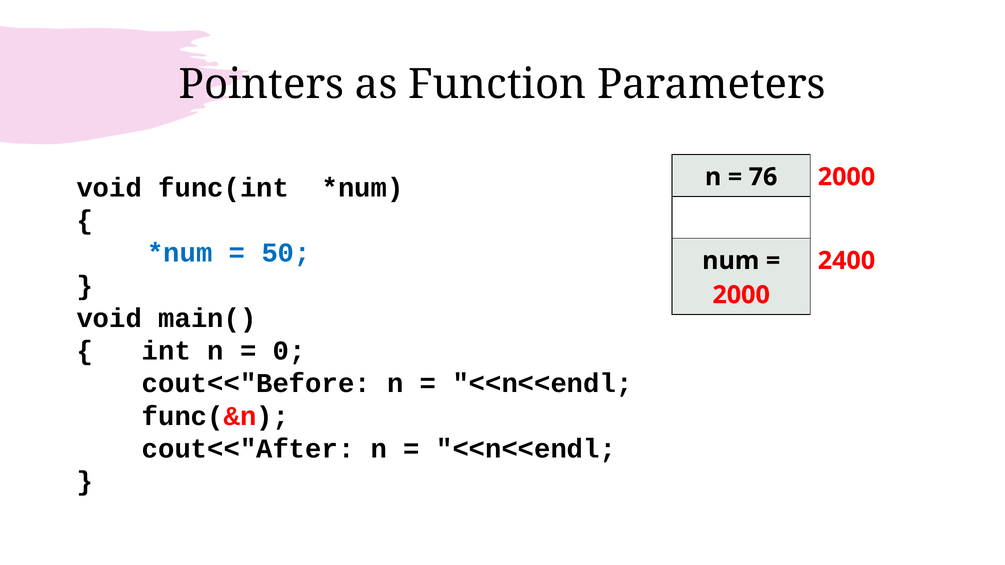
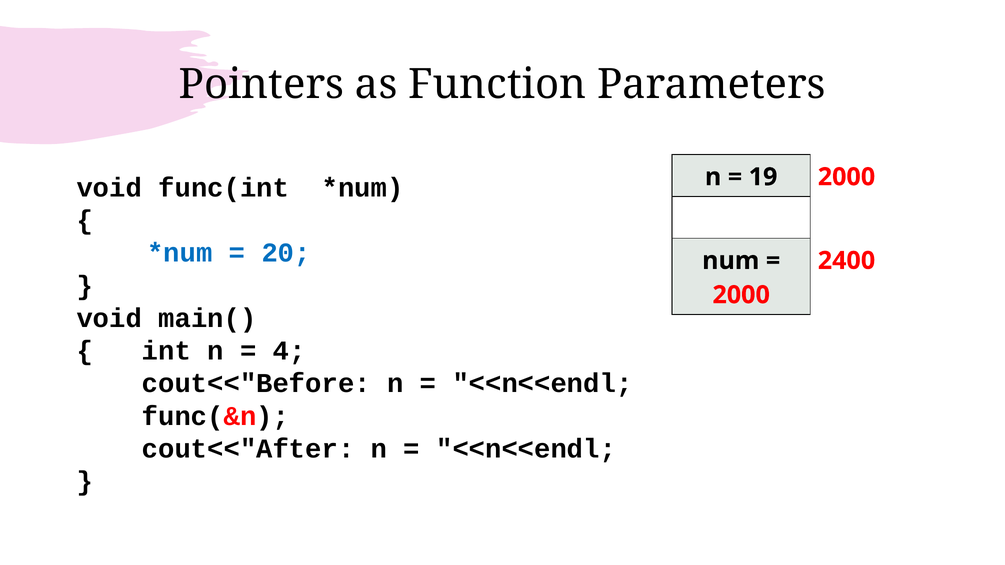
76: 76 -> 19
50: 50 -> 20
0: 0 -> 4
